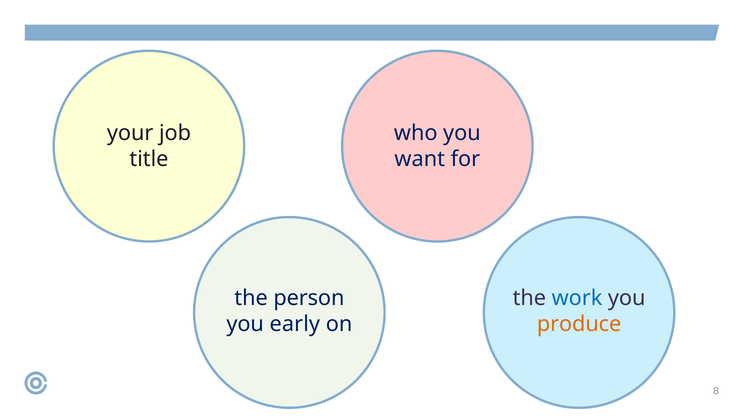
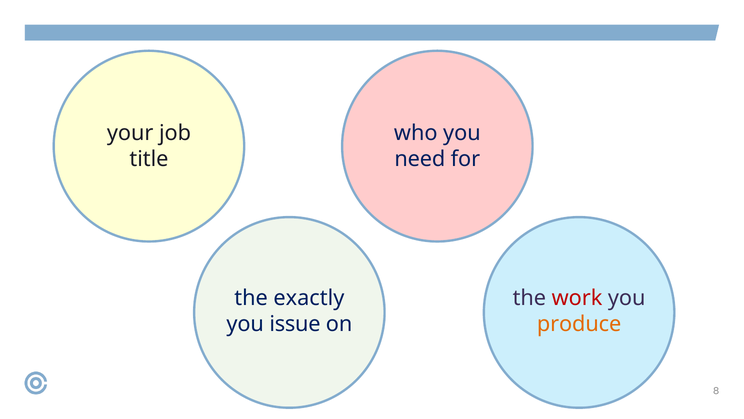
want: want -> need
person: person -> exactly
work colour: blue -> red
early: early -> issue
